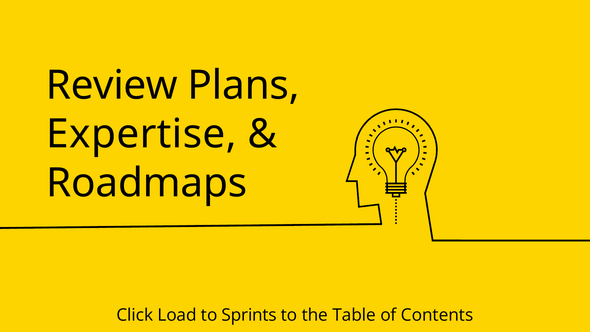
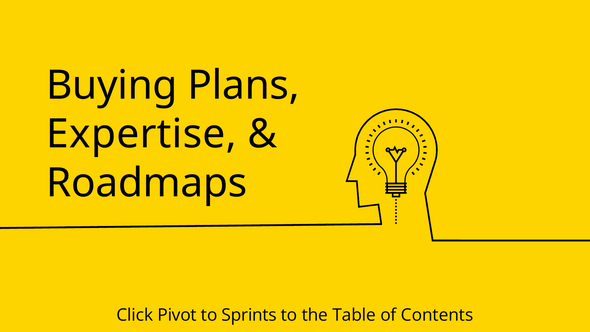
Review: Review -> Buying
Load: Load -> Pivot
